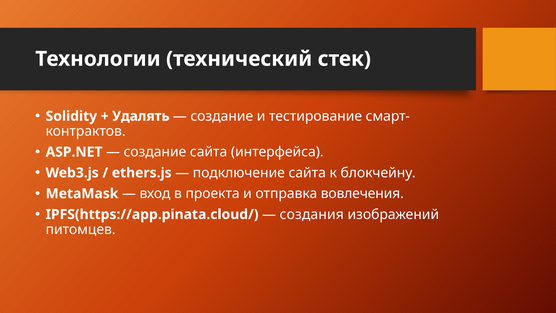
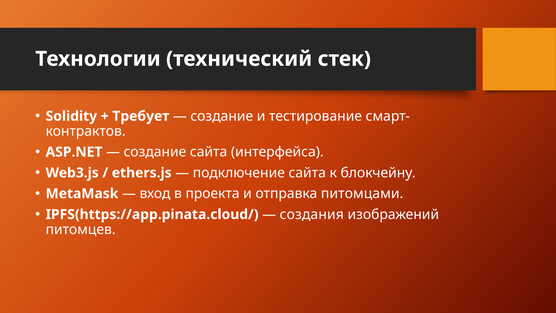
Удалять: Удалять -> Требует
вовлечения: вовлечения -> питомцами
